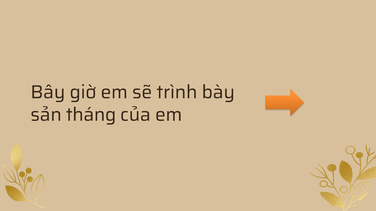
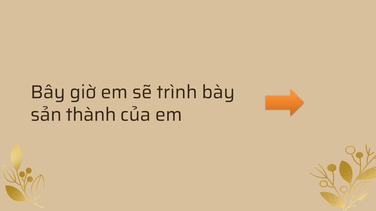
tháng: tháng -> thành
